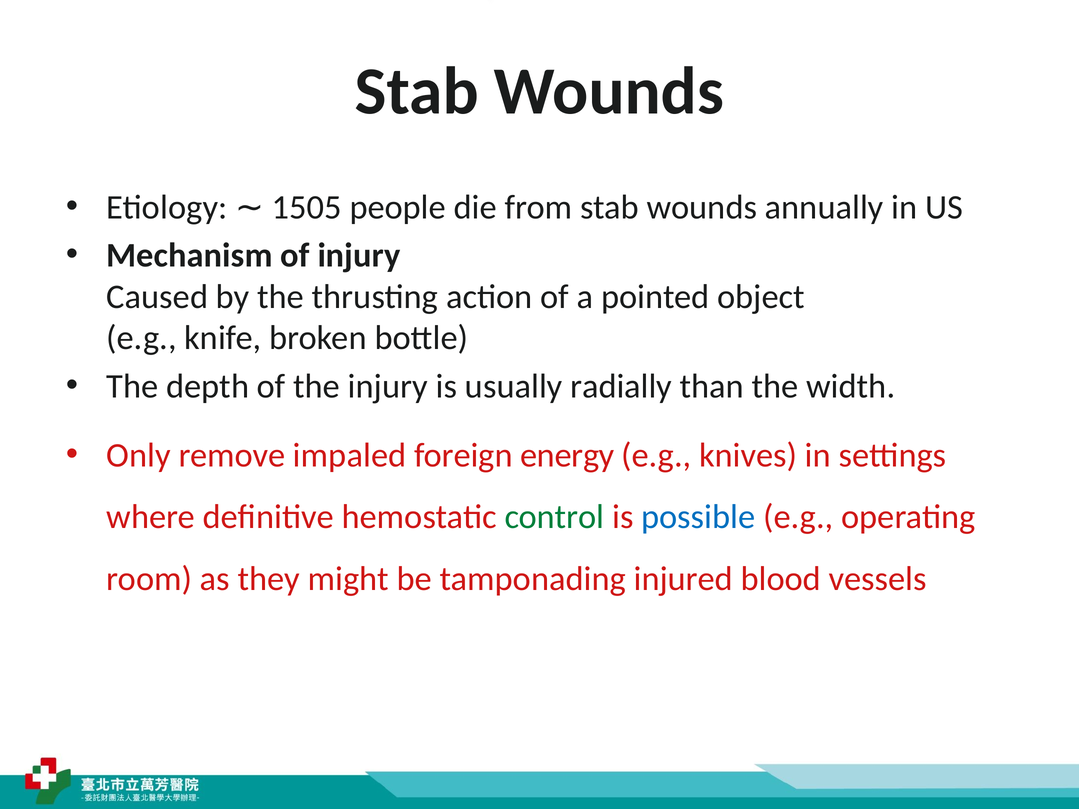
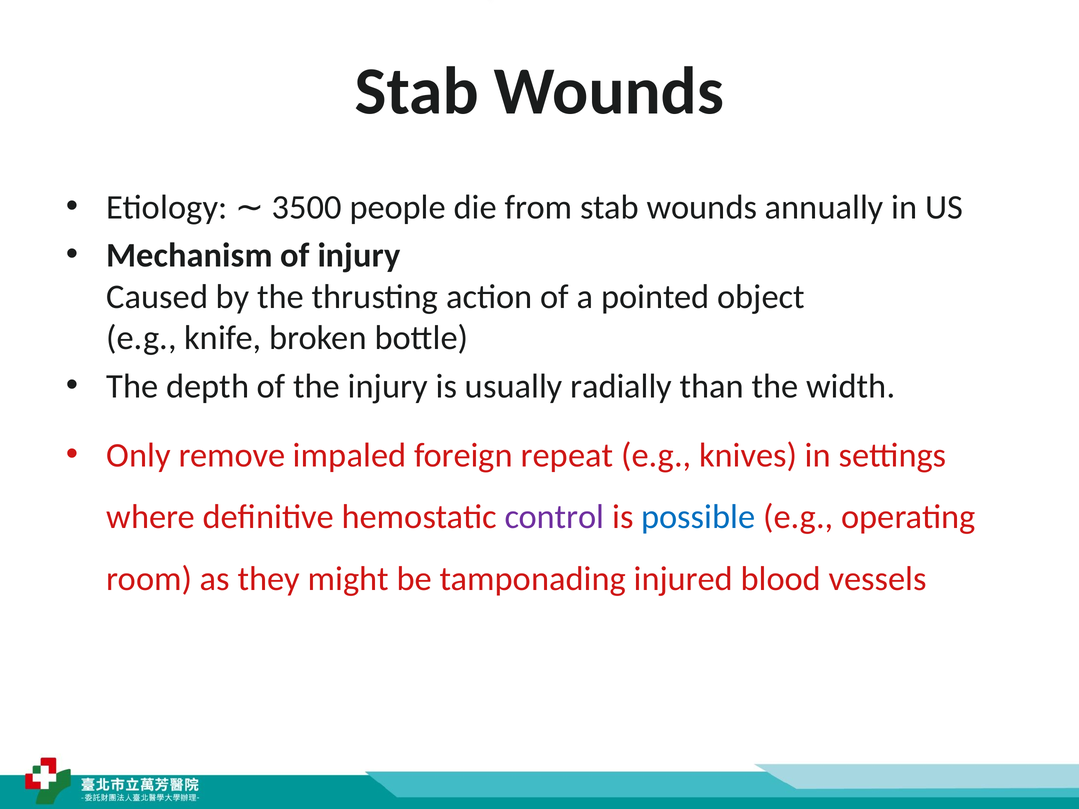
1505: 1505 -> 3500
energy: energy -> repeat
control colour: green -> purple
